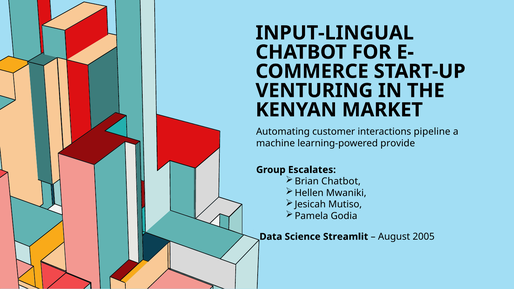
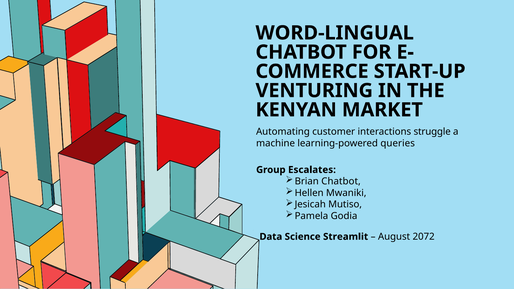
INPUT-LINGUAL: INPUT-LINGUAL -> WORD-LINGUAL
pipeline: pipeline -> struggle
provide: provide -> queries
2005: 2005 -> 2072
